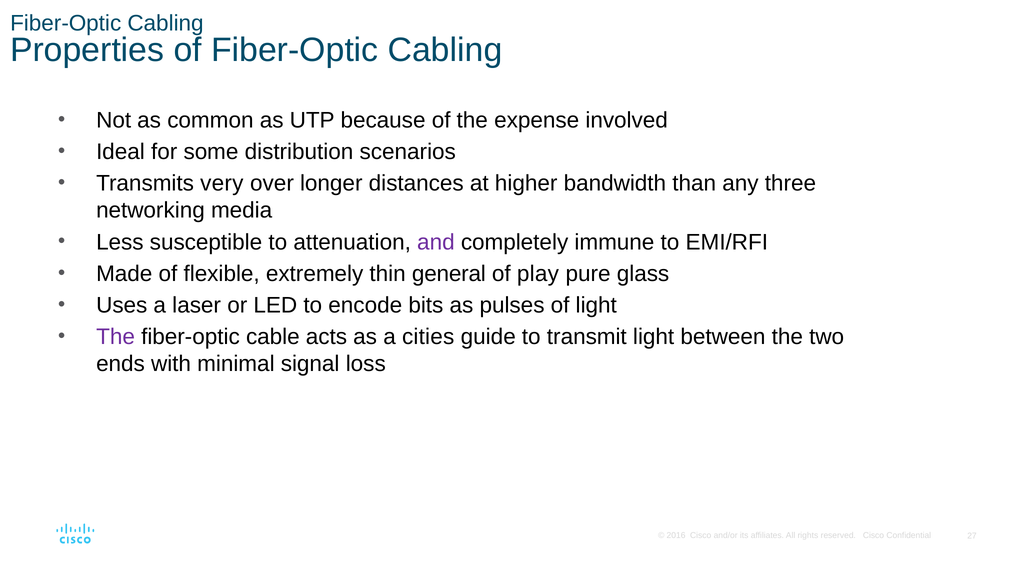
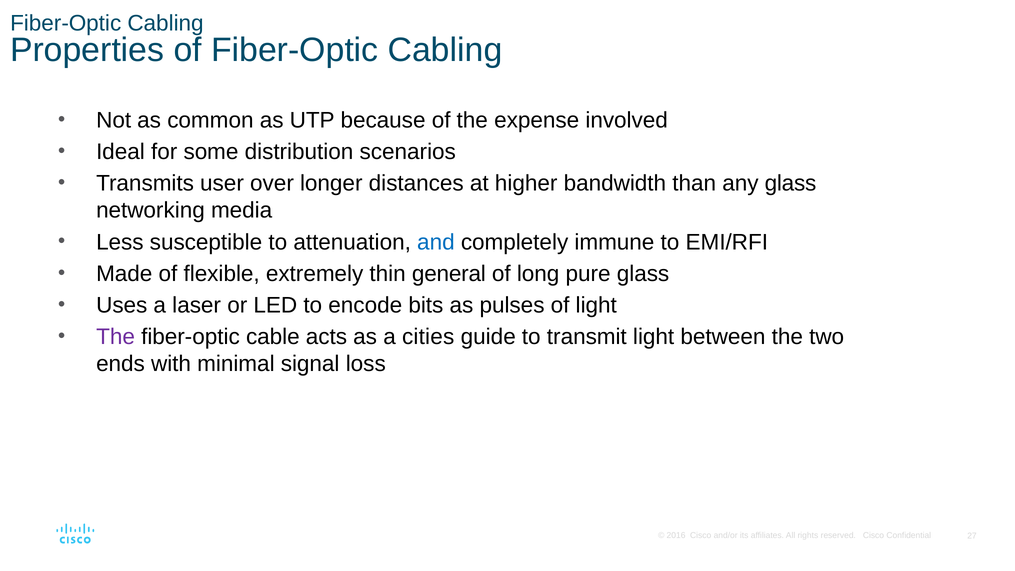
very: very -> user
any three: three -> glass
and colour: purple -> blue
play: play -> long
